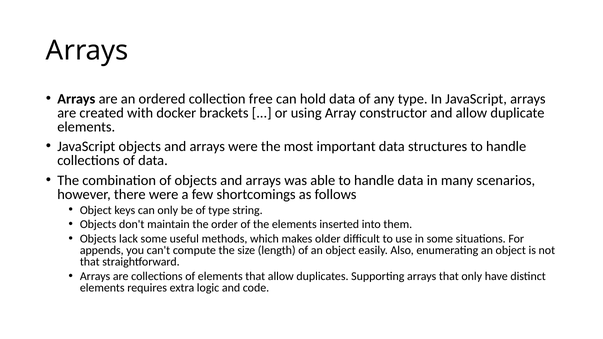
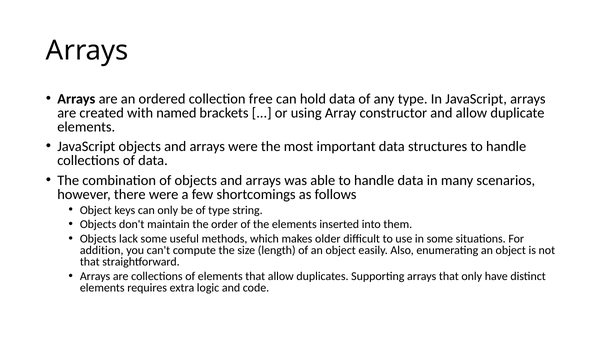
docker: docker -> named
appends: appends -> addition
